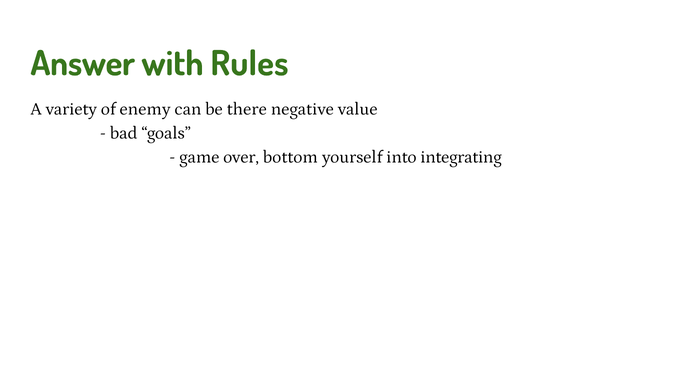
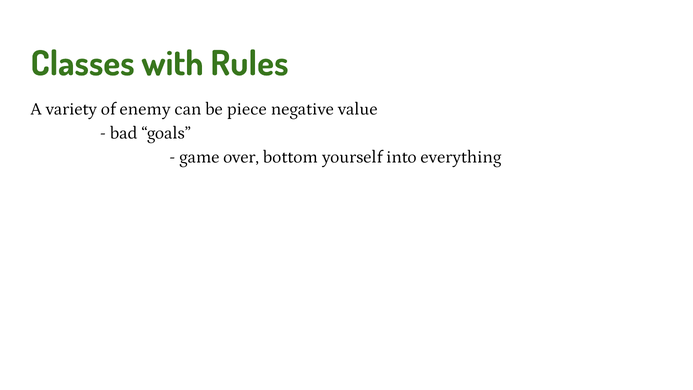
Answer: Answer -> Classes
there: there -> piece
integrating: integrating -> everything
